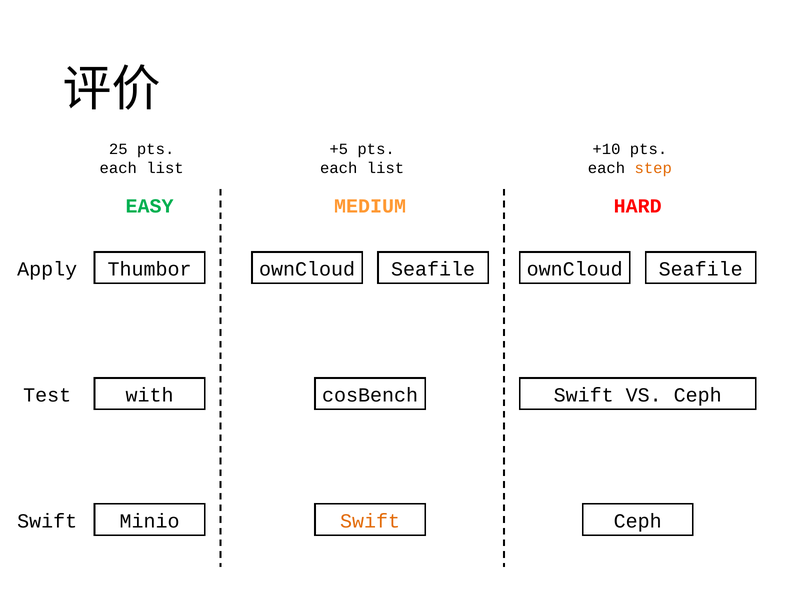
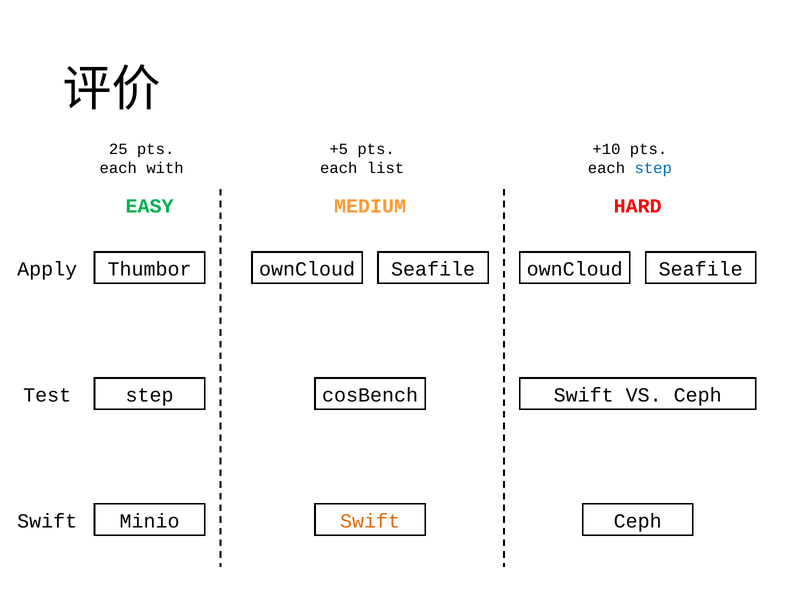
list at (165, 168): list -> with
step at (653, 168) colour: orange -> blue
with at (150, 395): with -> step
